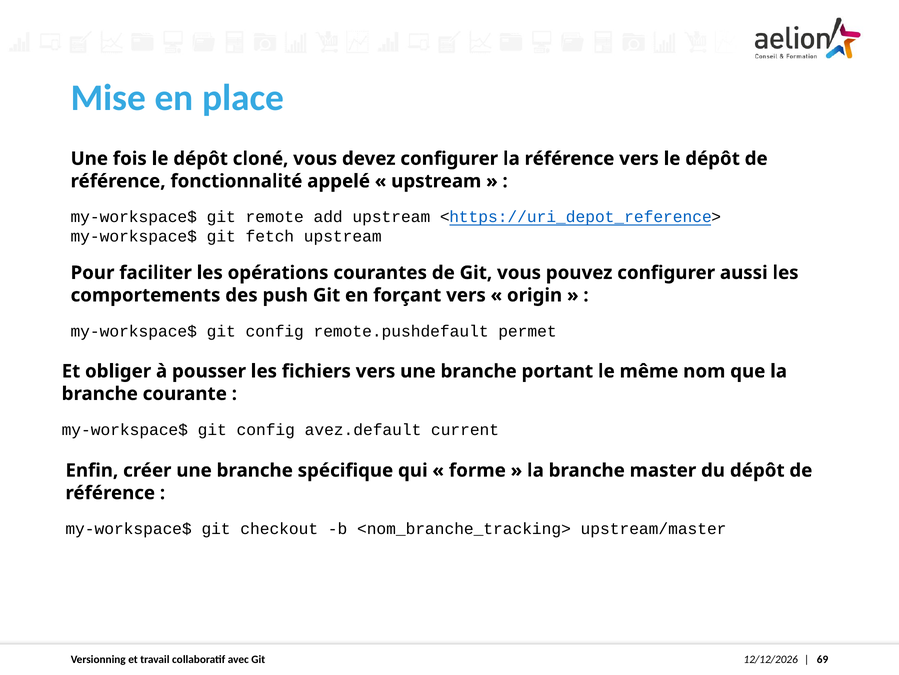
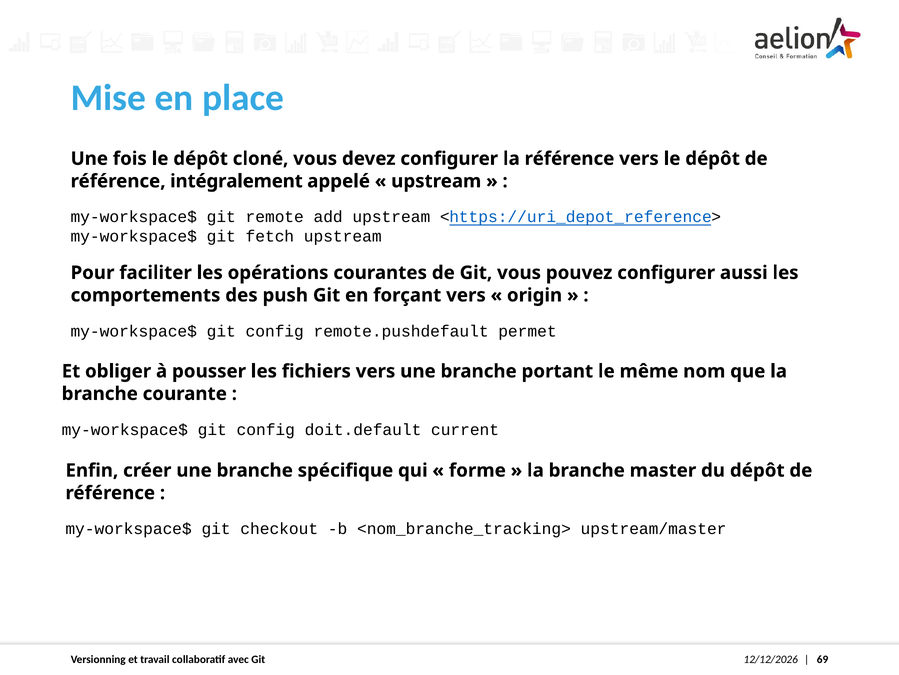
fonctionnalité: fonctionnalité -> intégralement
avez.default: avez.default -> doit.default
